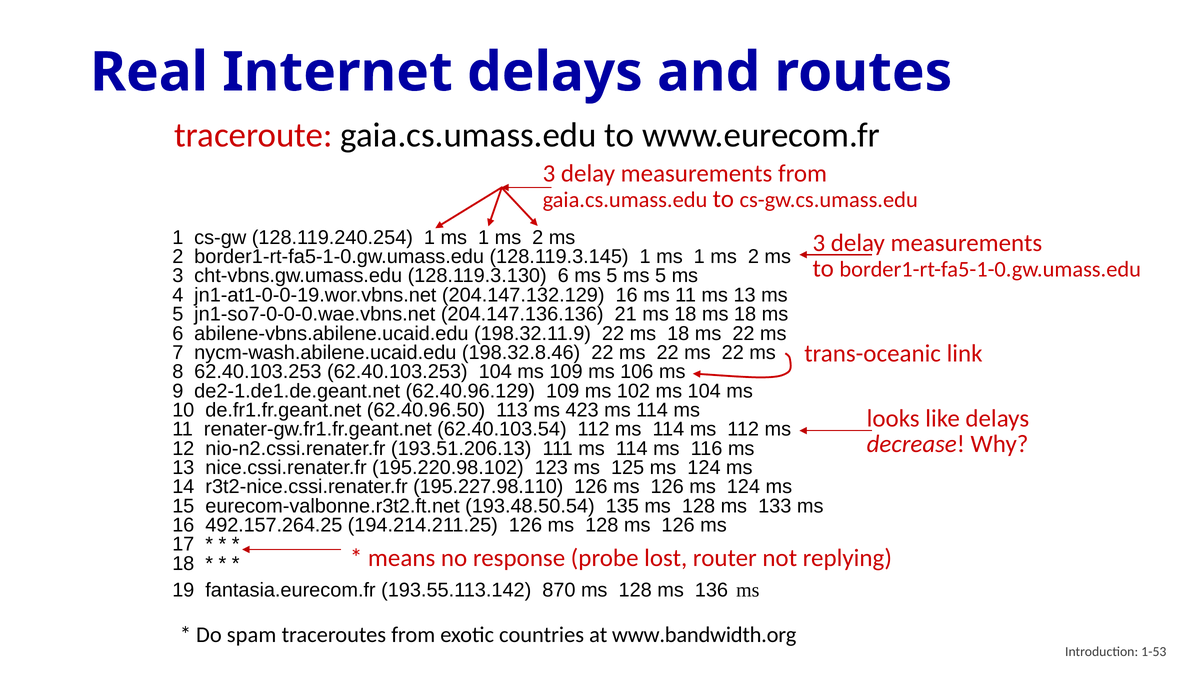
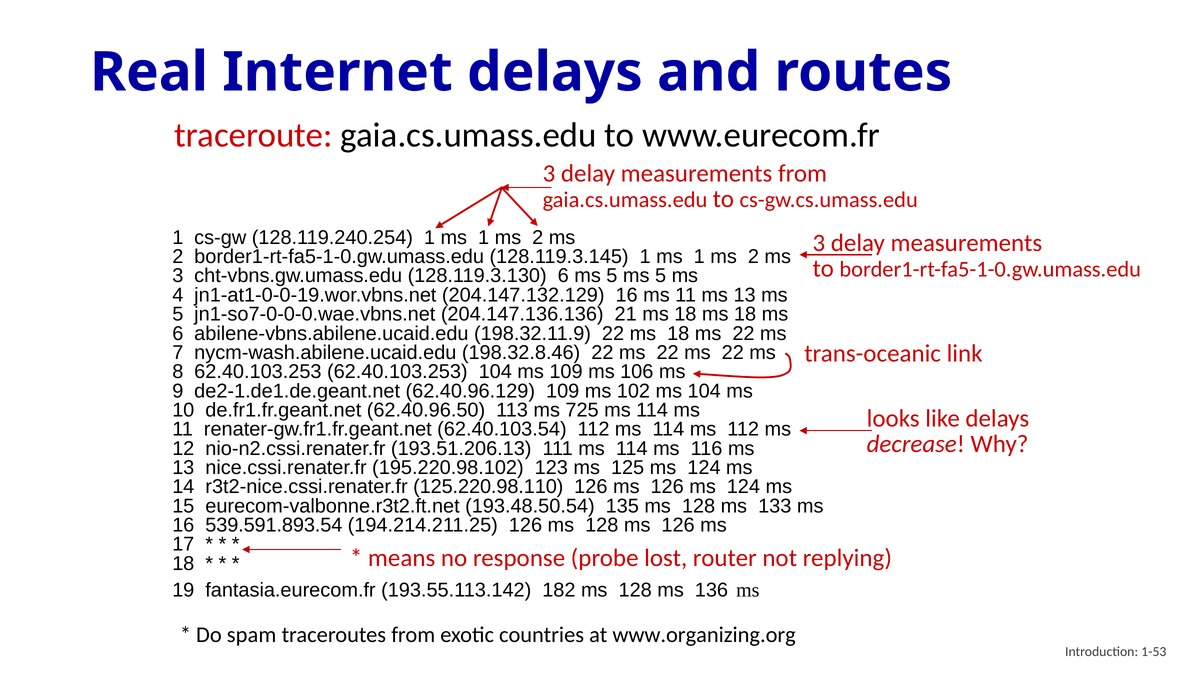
423: 423 -> 725
195.227.98.110: 195.227.98.110 -> 125.220.98.110
492.157.264.25: 492.157.264.25 -> 539.591.893.54
870: 870 -> 182
www.bandwidth.org: www.bandwidth.org -> www.organizing.org
